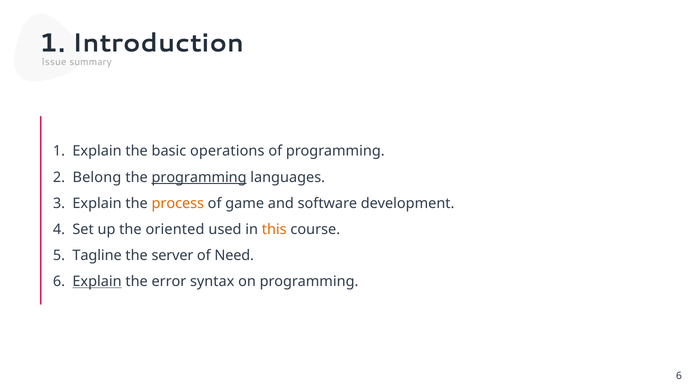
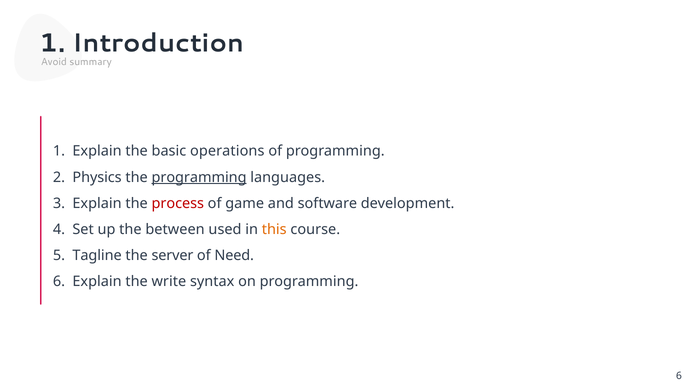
Issue: Issue -> Avoid
Belong: Belong -> Physics
process colour: orange -> red
oriented: oriented -> between
Explain at (97, 281) underline: present -> none
error: error -> write
